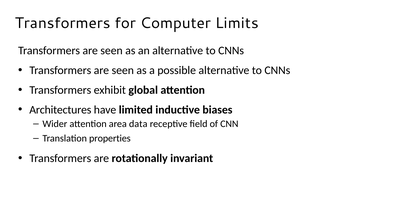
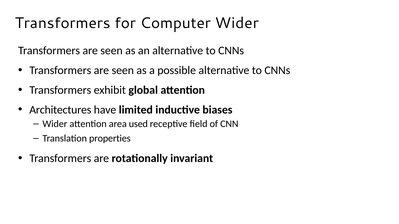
Computer Limits: Limits -> Wider
data: data -> used
